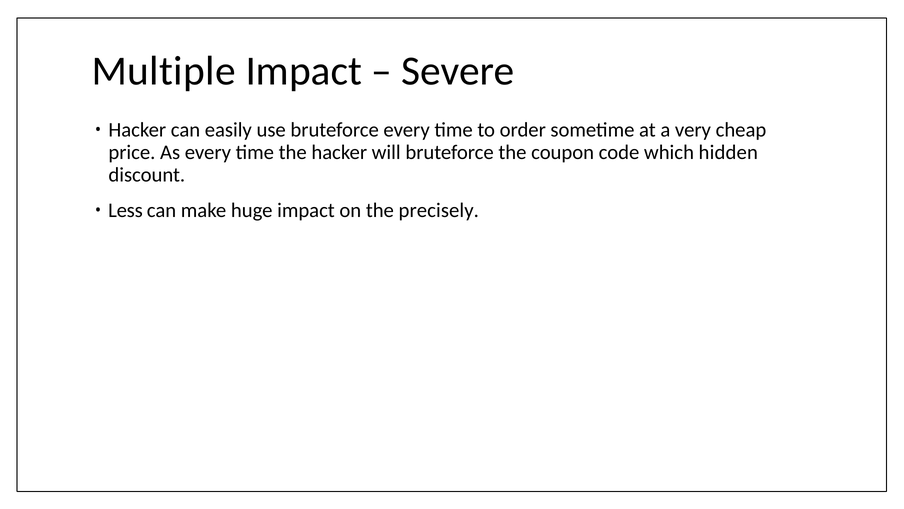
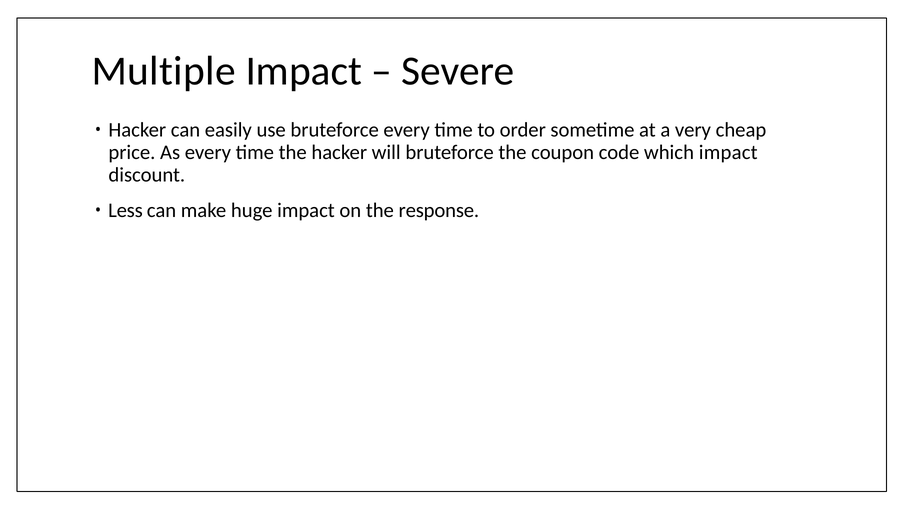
which hidden: hidden -> impact
precisely: precisely -> response
